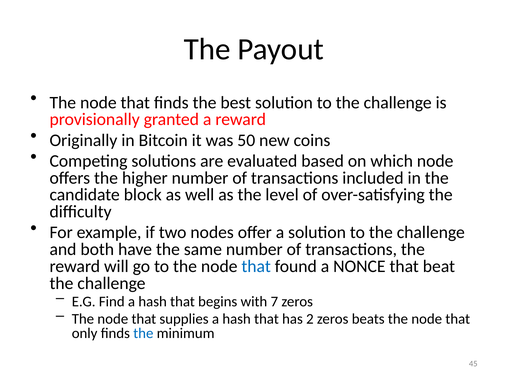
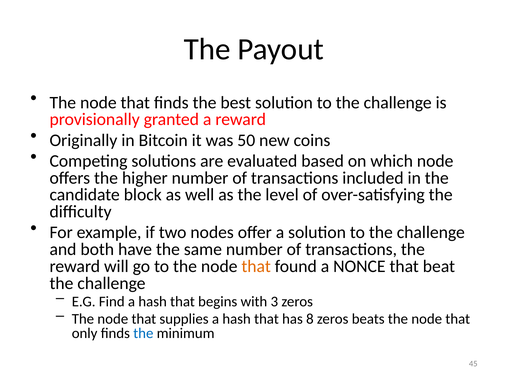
that at (256, 266) colour: blue -> orange
7: 7 -> 3
2: 2 -> 8
